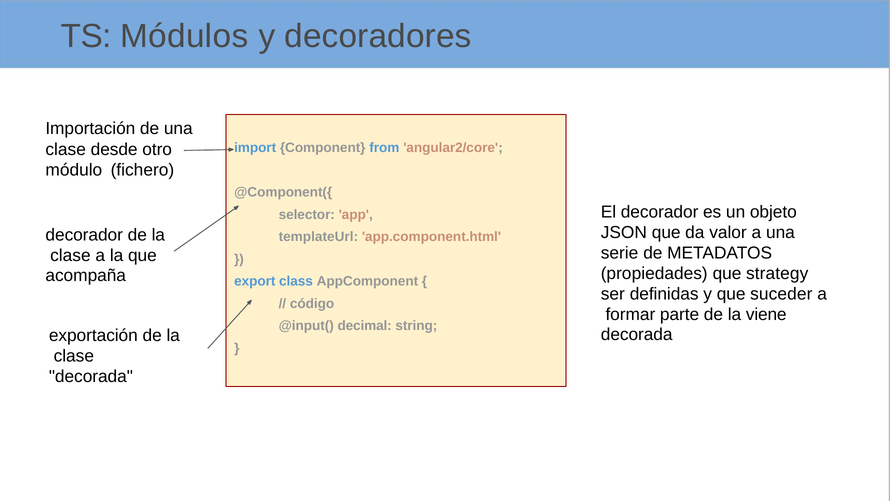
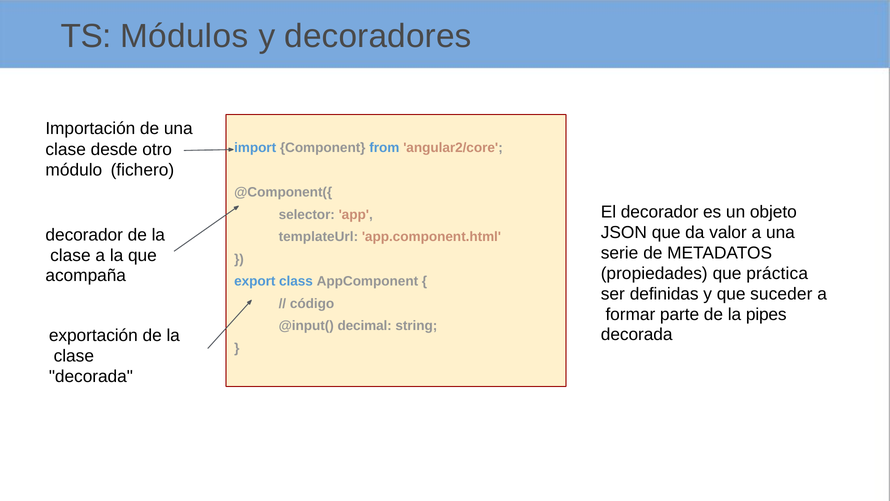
strategy: strategy -> práctica
viene: viene -> pipes
